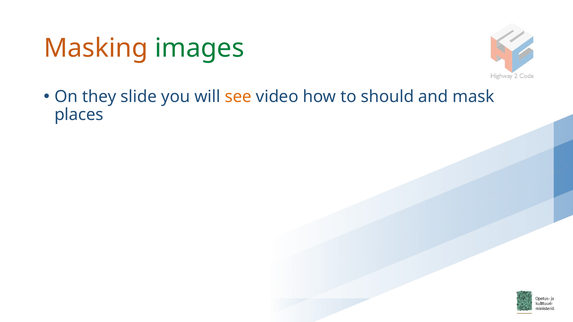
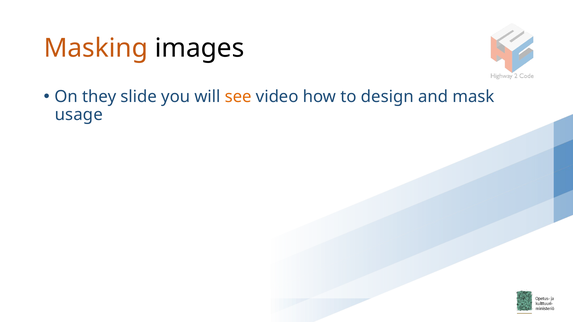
images colour: green -> black
should: should -> design
places: places -> usage
